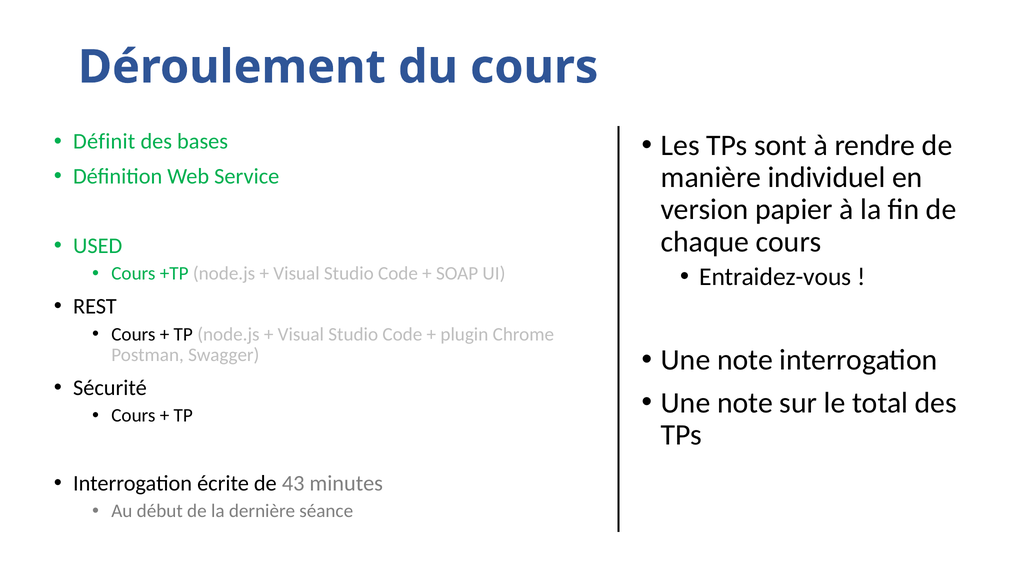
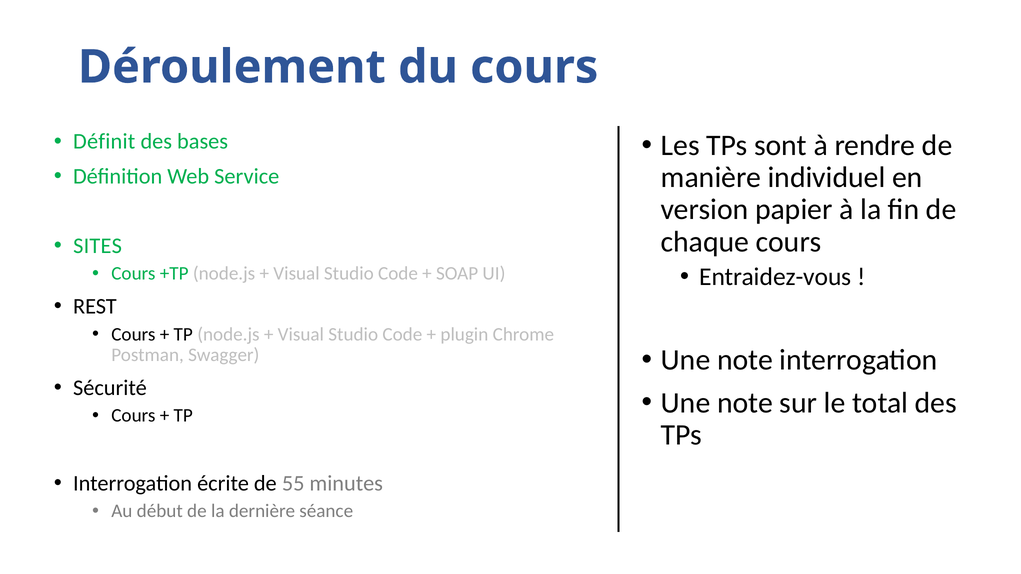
USED: USED -> SITES
43: 43 -> 55
